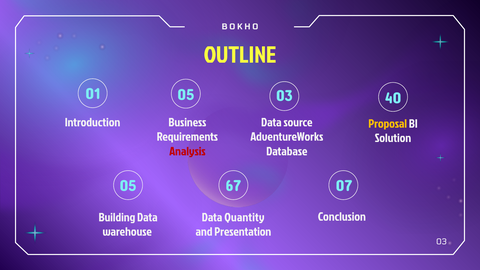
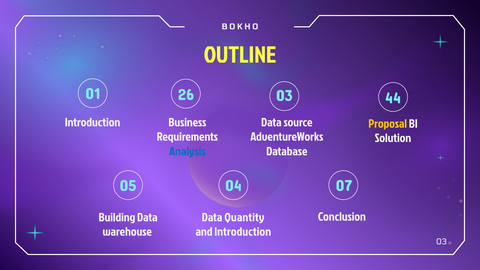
01 05: 05 -> 26
40: 40 -> 44
Analysis colour: red -> blue
67: 67 -> 04
and Presentation: Presentation -> Introduction
